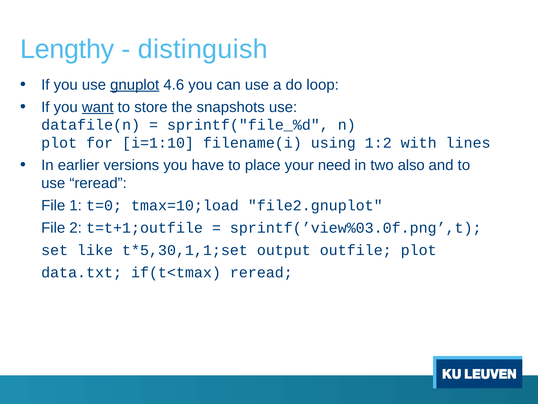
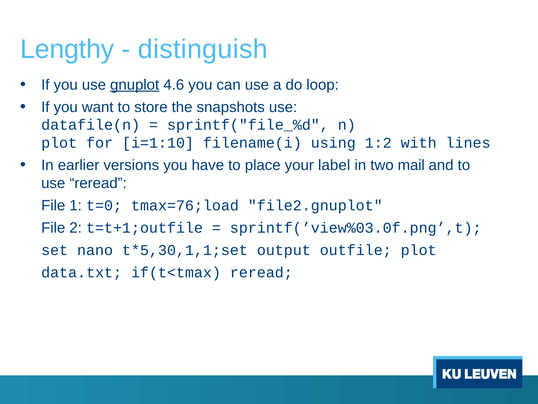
want underline: present -> none
need: need -> label
also: also -> mail
tmax=10;load: tmax=10;load -> tmax=76;load
like: like -> nano
